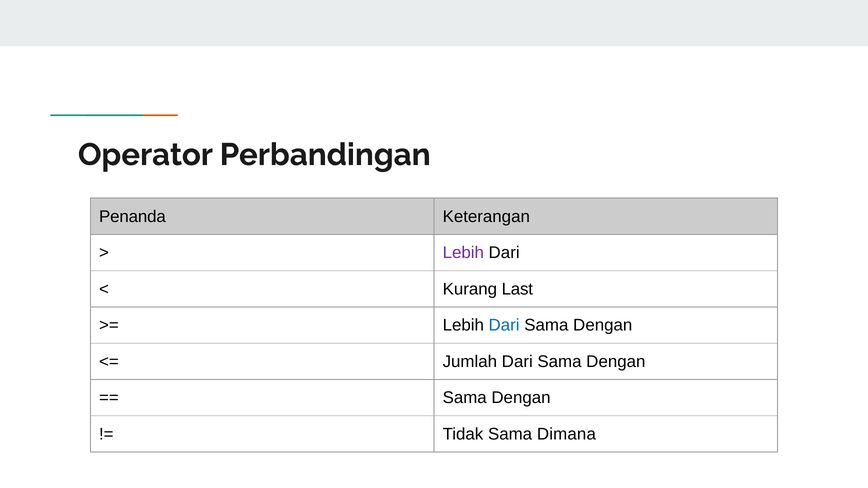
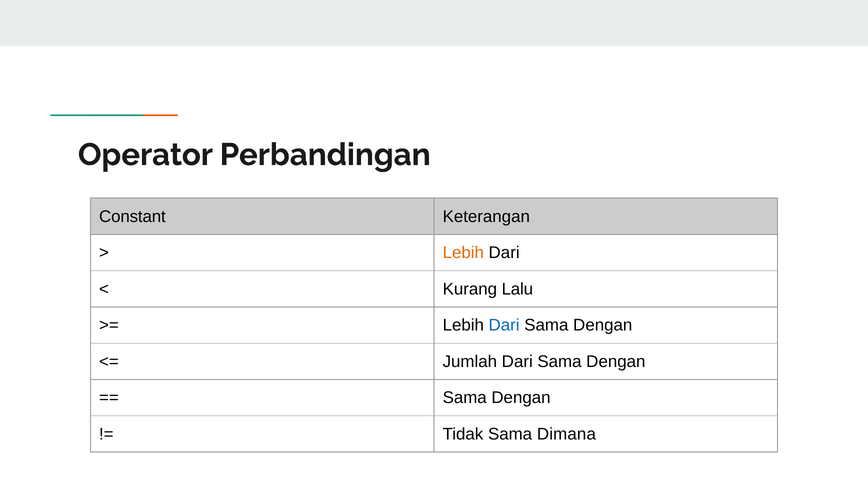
Penanda: Penanda -> Constant
Lebih at (463, 253) colour: purple -> orange
Last: Last -> Lalu
